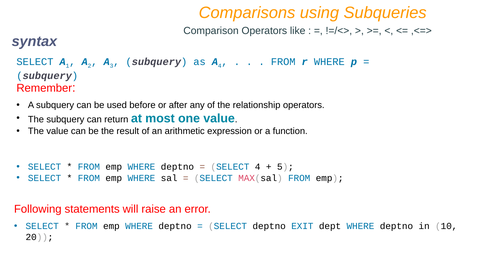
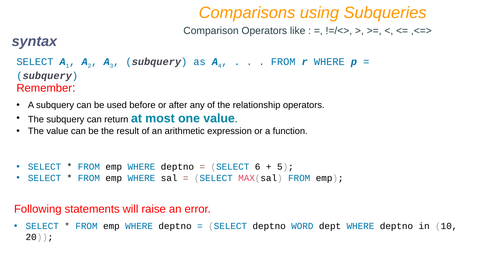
SELECT 4: 4 -> 6
EXIT: EXIT -> WORD
